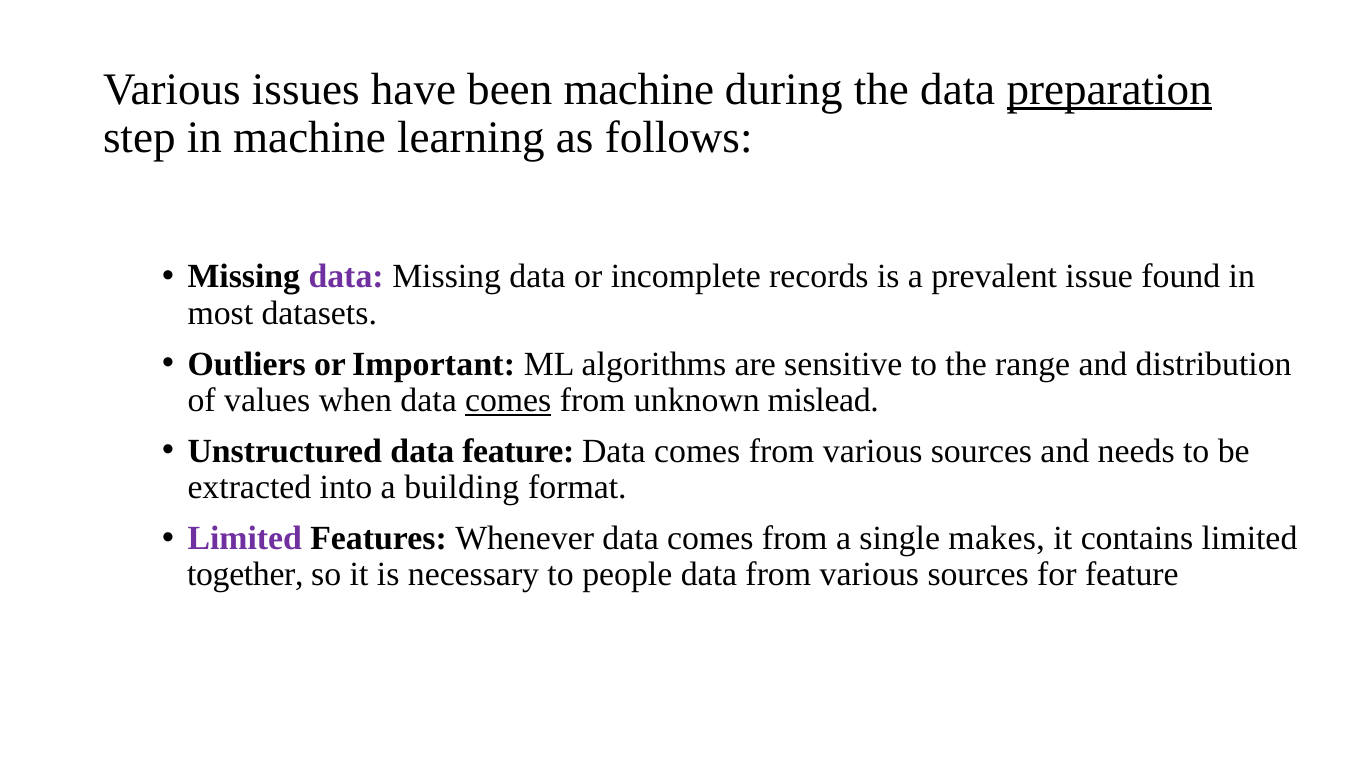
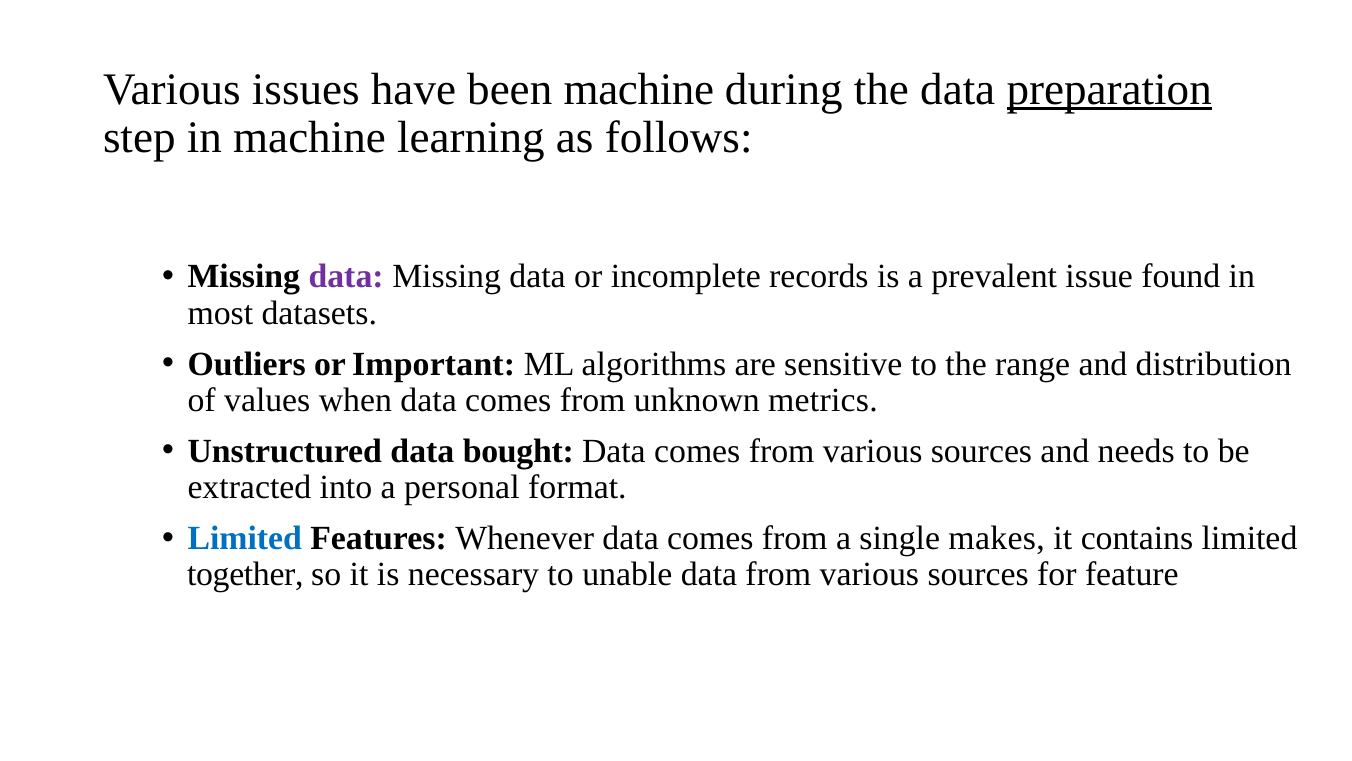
comes at (508, 400) underline: present -> none
mislead: mislead -> metrics
data feature: feature -> bought
building: building -> personal
Limited at (245, 538) colour: purple -> blue
people: people -> unable
